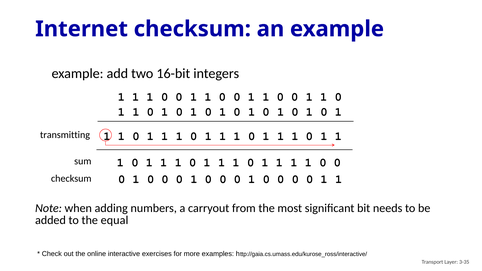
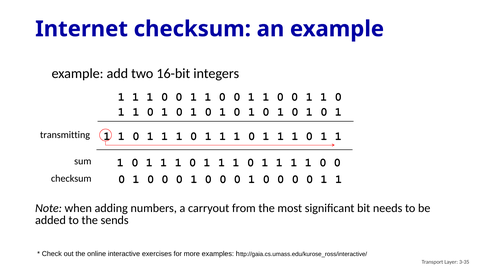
equal: equal -> sends
